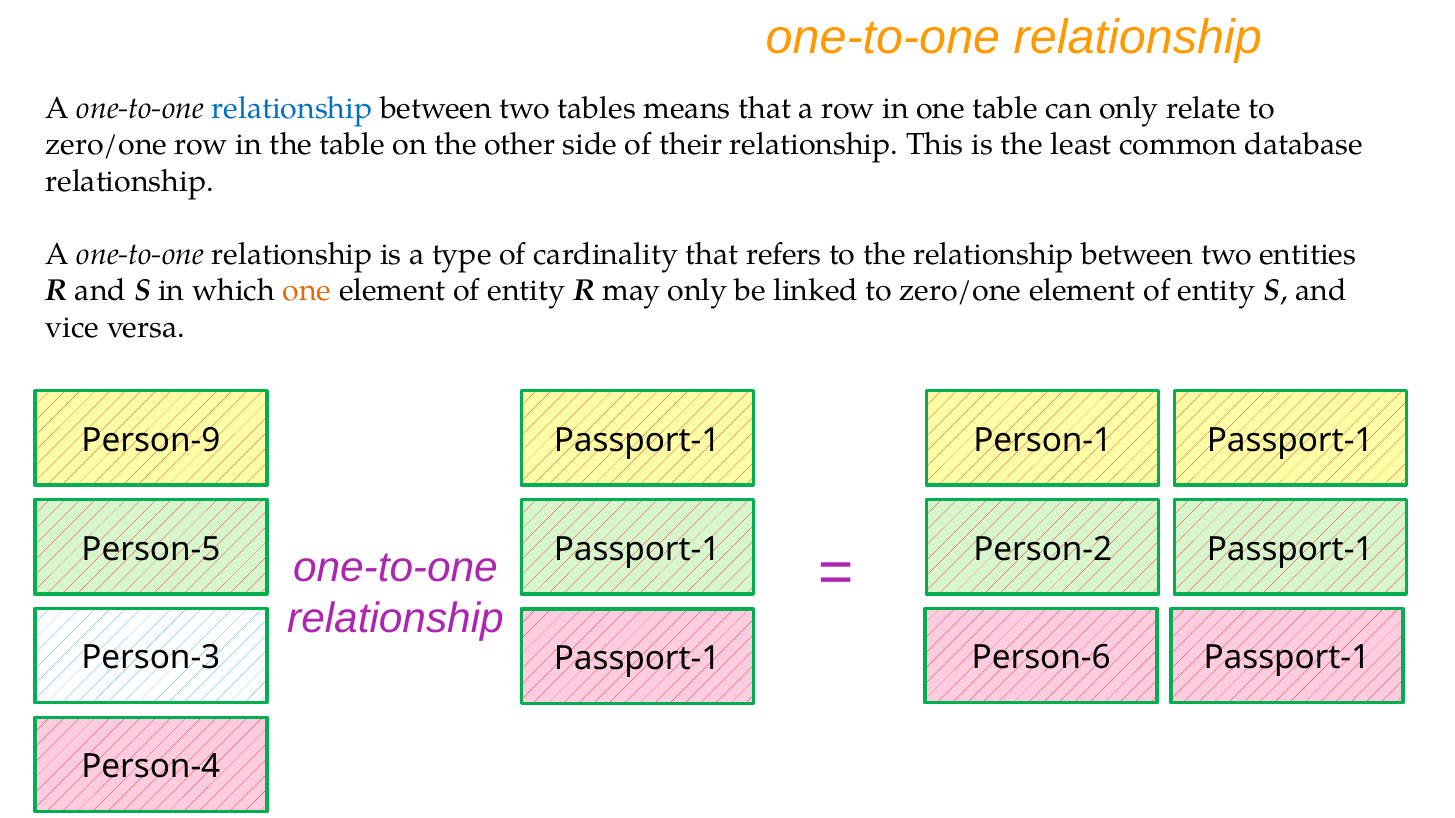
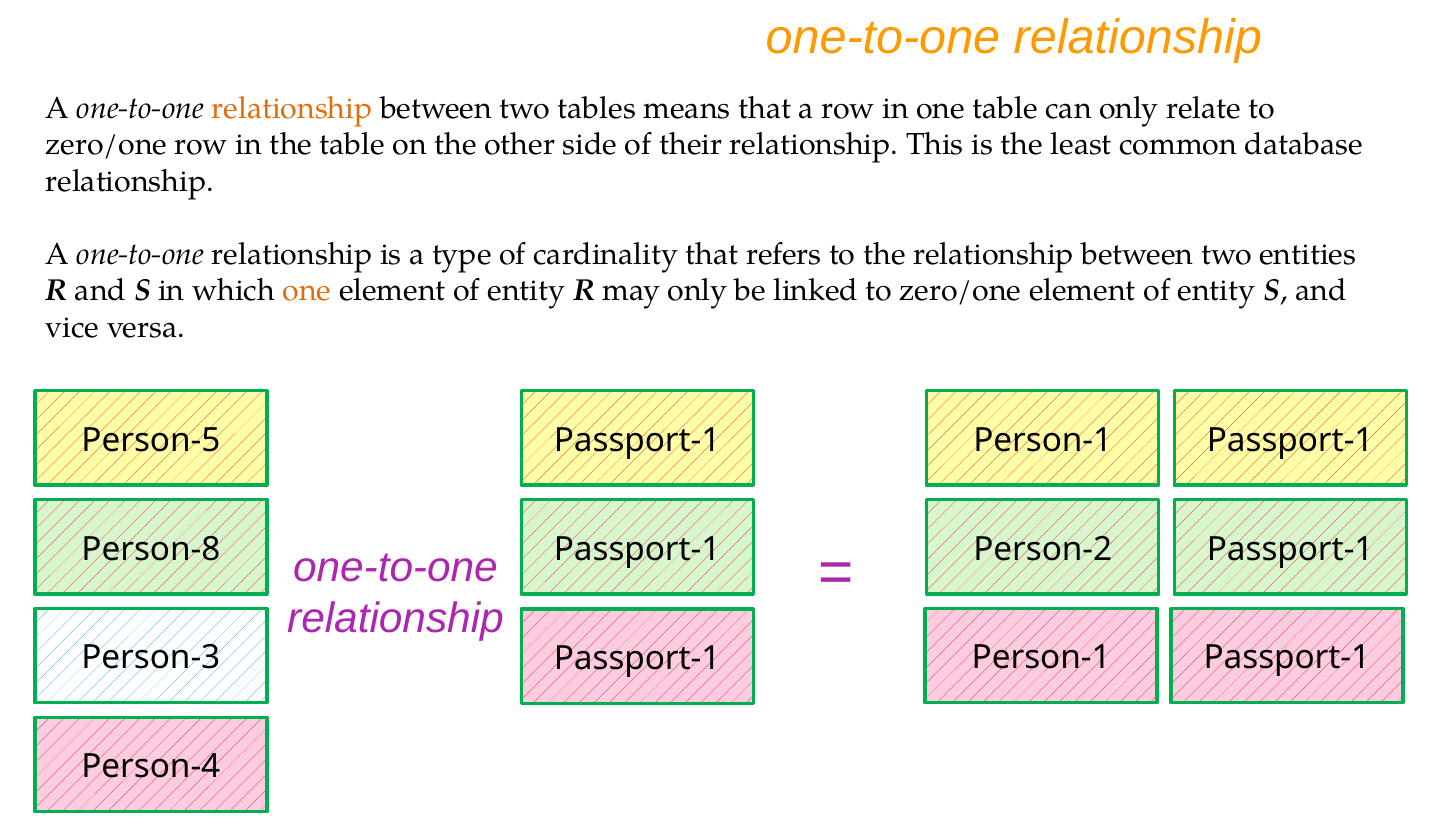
relationship at (292, 108) colour: blue -> orange
Person-9: Person-9 -> Person-5
Person-5: Person-5 -> Person-8
Person-3 Passport-1 Person-6: Person-6 -> Person-1
